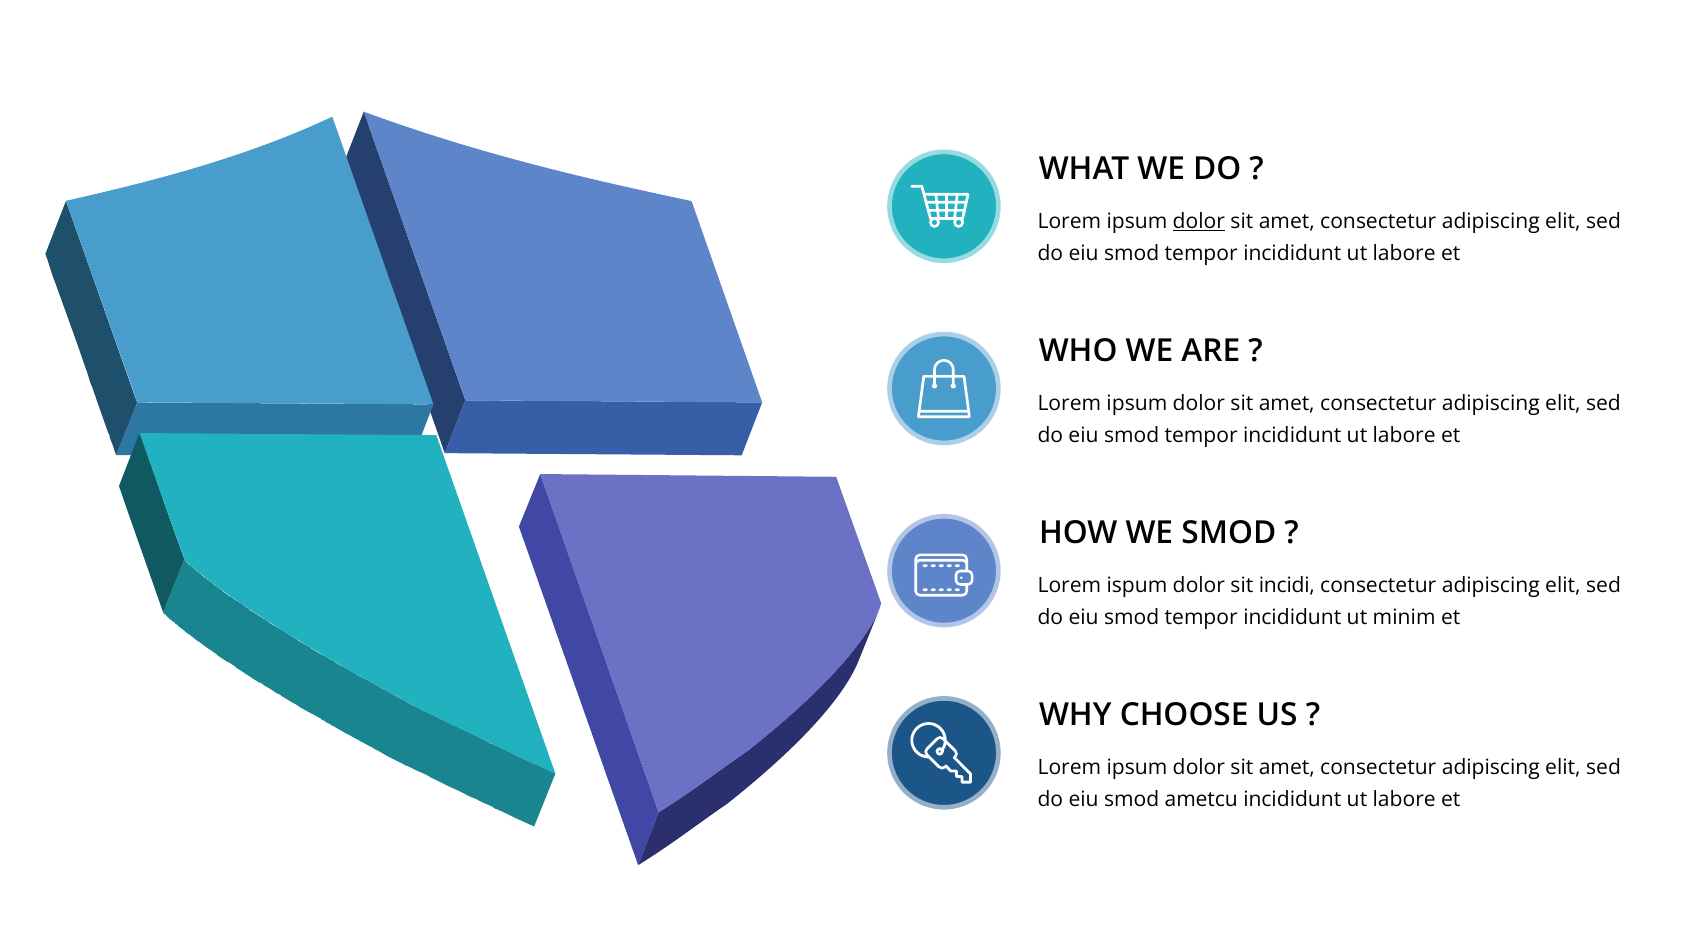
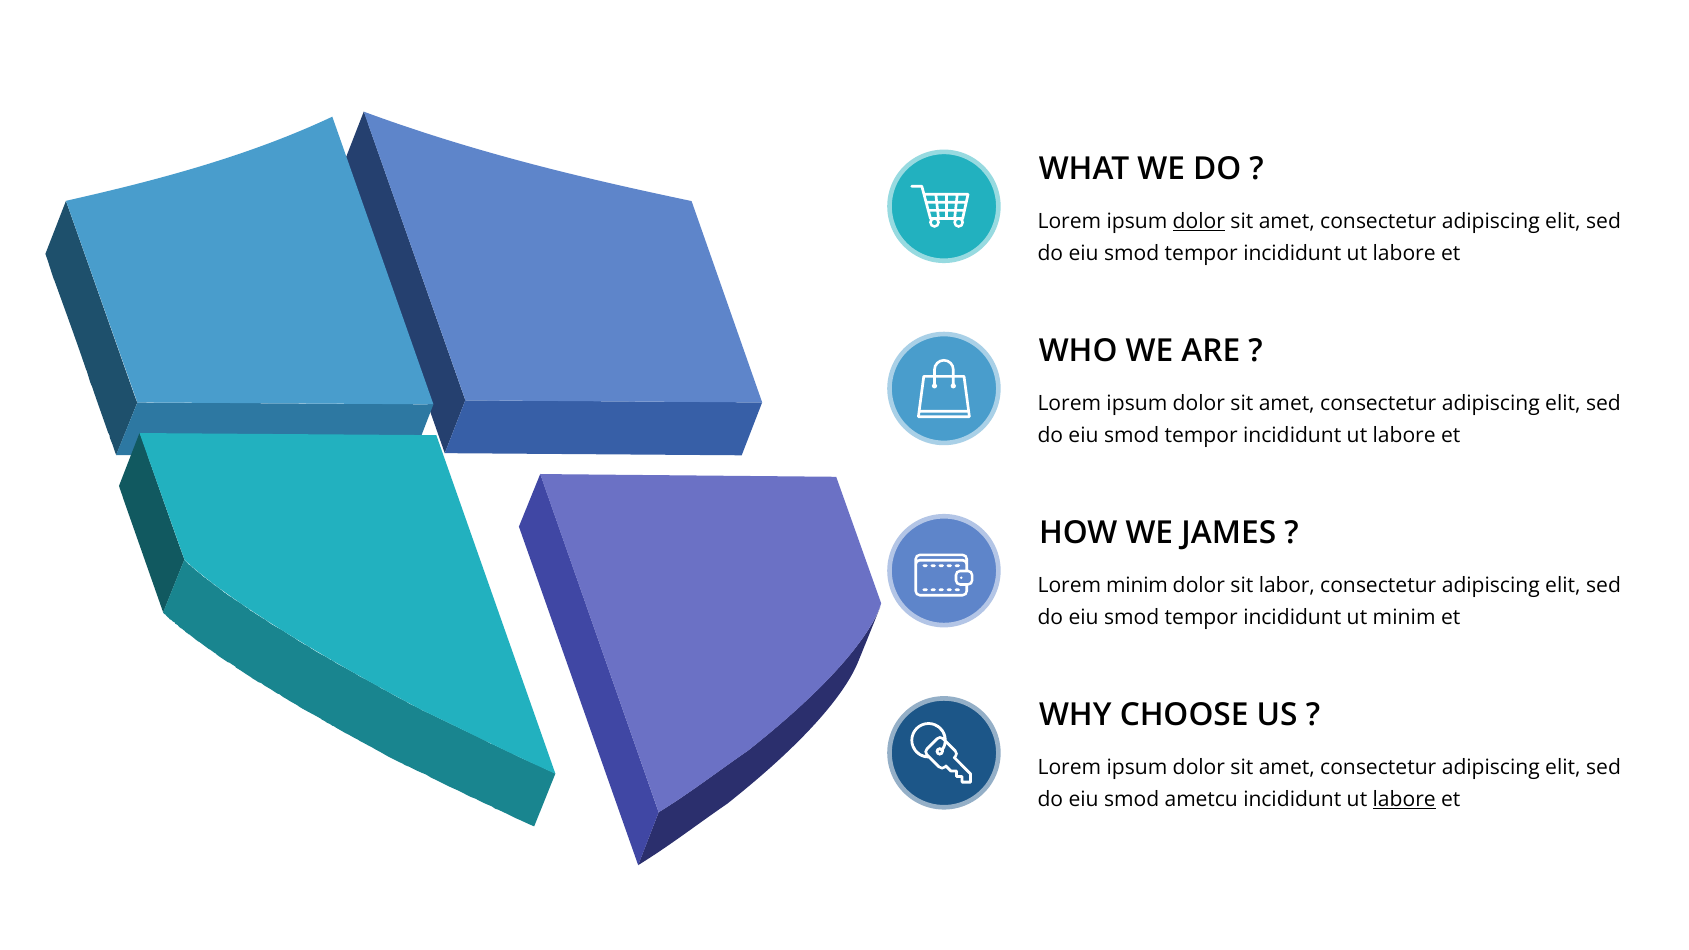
WE SMOD: SMOD -> JAMES
Lorem ispum: ispum -> minim
incidi: incidi -> labor
labore at (1404, 800) underline: none -> present
